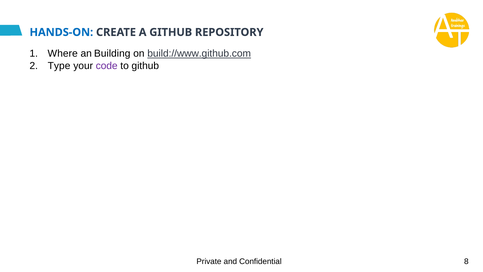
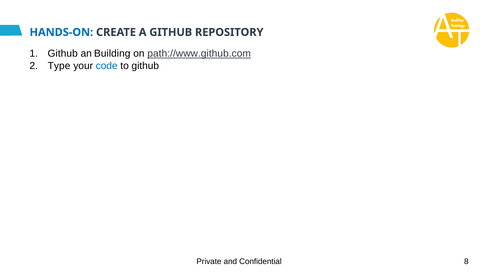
Where at (63, 54): Where -> Github
build://www.github.com: build://www.github.com -> path://www.github.com
code colour: purple -> blue
